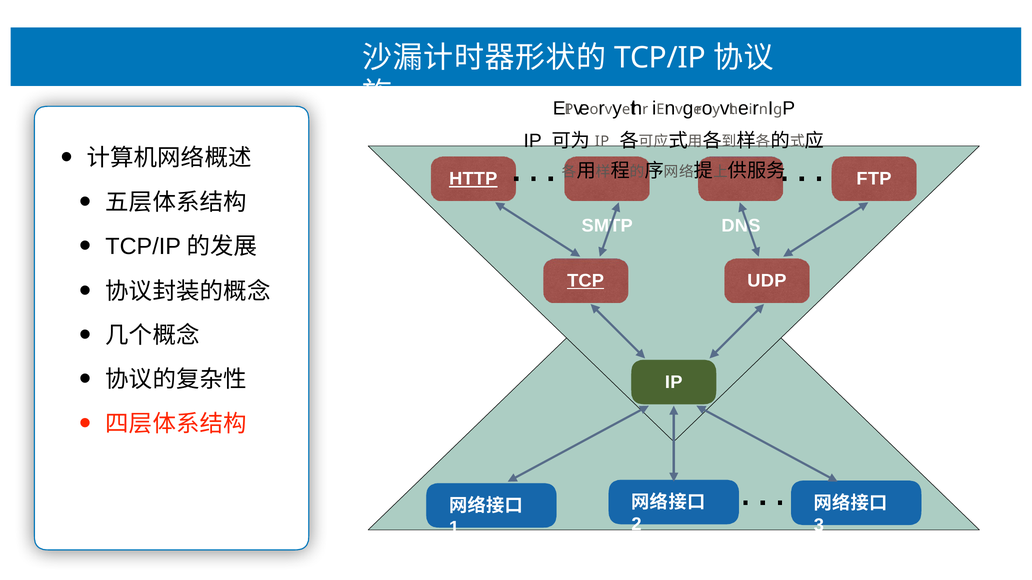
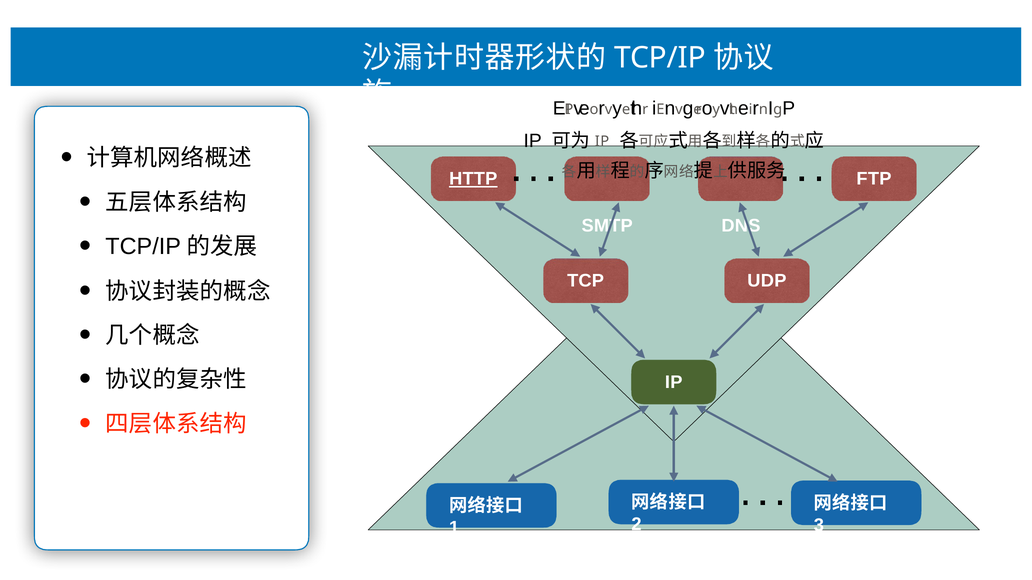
TCP underline: present -> none
